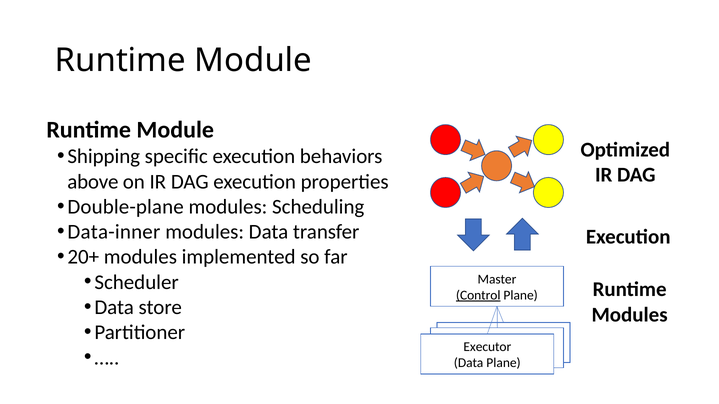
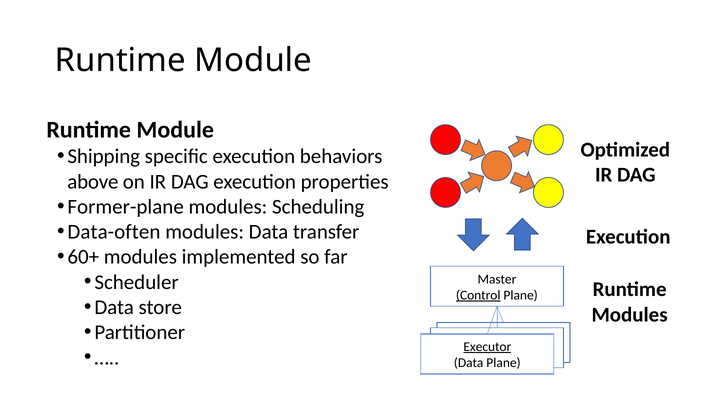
Double-plane: Double-plane -> Former-plane
Data-inner: Data-inner -> Data-often
20+: 20+ -> 60+
Executor underline: none -> present
